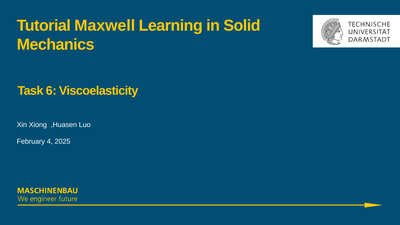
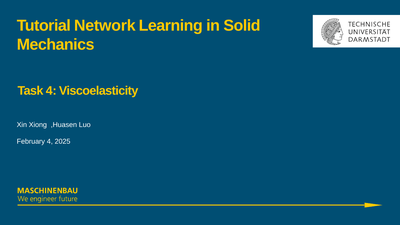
Maxwell: Maxwell -> Network
Task 6: 6 -> 4
